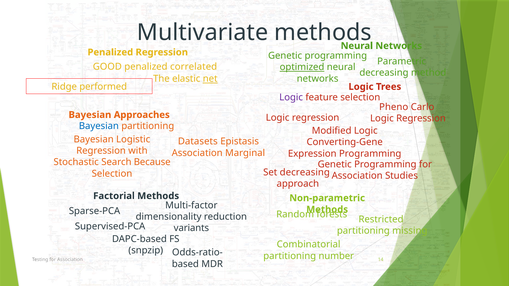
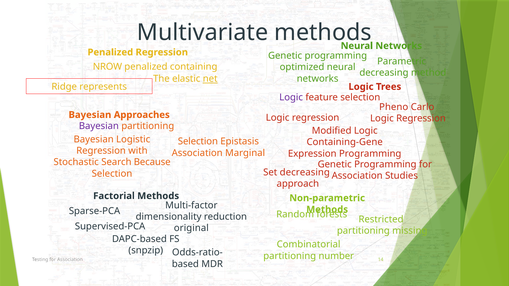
GOOD: GOOD -> NROW
correlated: correlated -> containing
optimized underline: present -> none
performed: performed -> represents
Bayesian at (99, 126) colour: blue -> purple
Datasets at (198, 142): Datasets -> Selection
Converting-Gene: Converting-Gene -> Containing-Gene
variants: variants -> original
